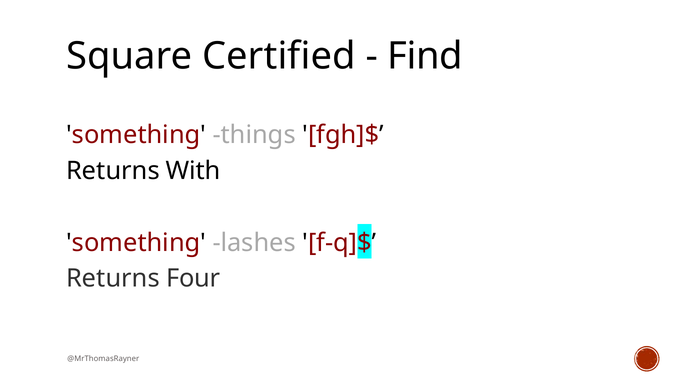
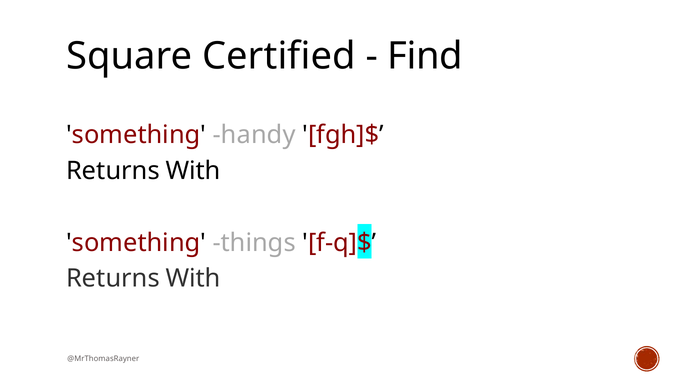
things: things -> handy
lashes: lashes -> things
Four at (193, 279): Four -> With
